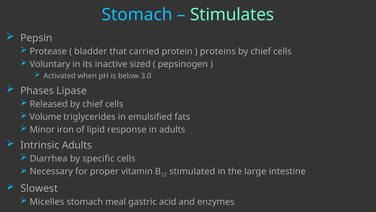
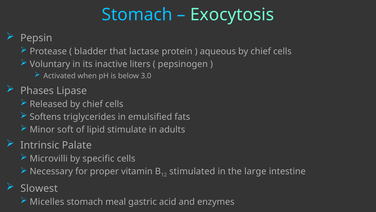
Stimulates: Stimulates -> Exocytosis
carried: carried -> lactase
proteins: proteins -> aqueous
sized: sized -> liters
Volume: Volume -> Softens
iron: iron -> soft
response: response -> stimulate
Intrinsic Adults: Adults -> Palate
Diarrhea: Diarrhea -> Microvilli
